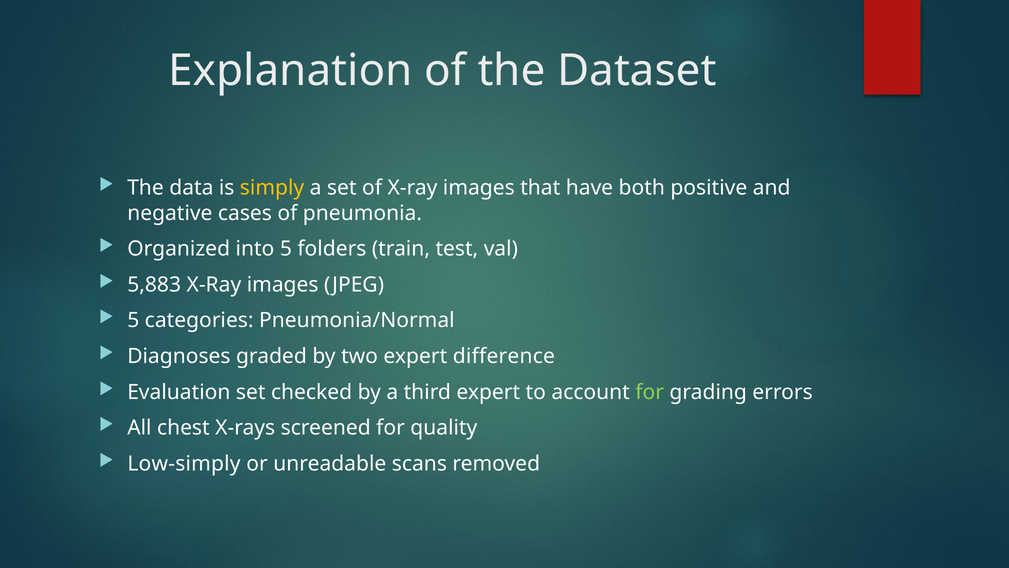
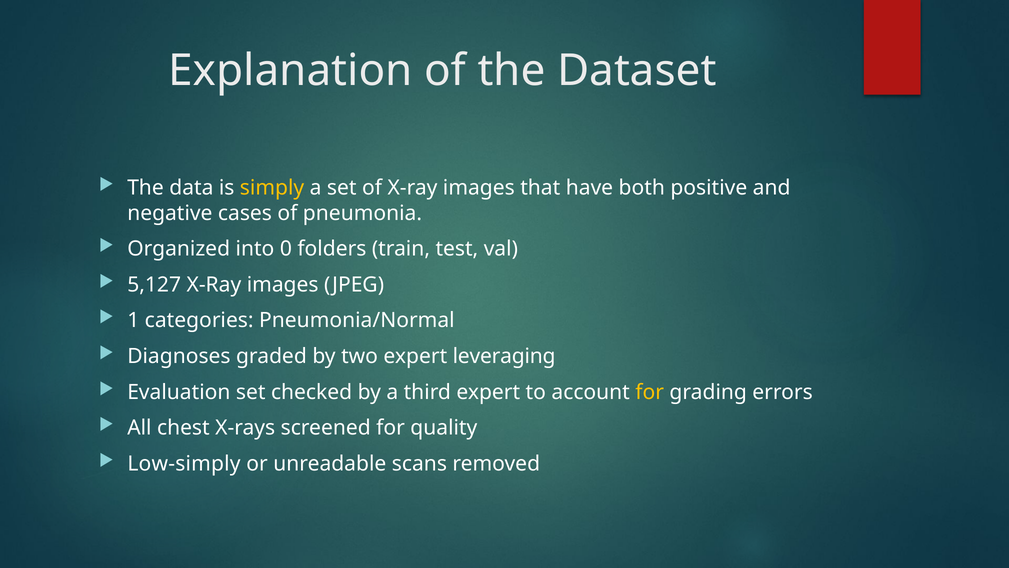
into 5: 5 -> 0
5,883: 5,883 -> 5,127
5 at (133, 320): 5 -> 1
difference: difference -> leveraging
for at (650, 392) colour: light green -> yellow
